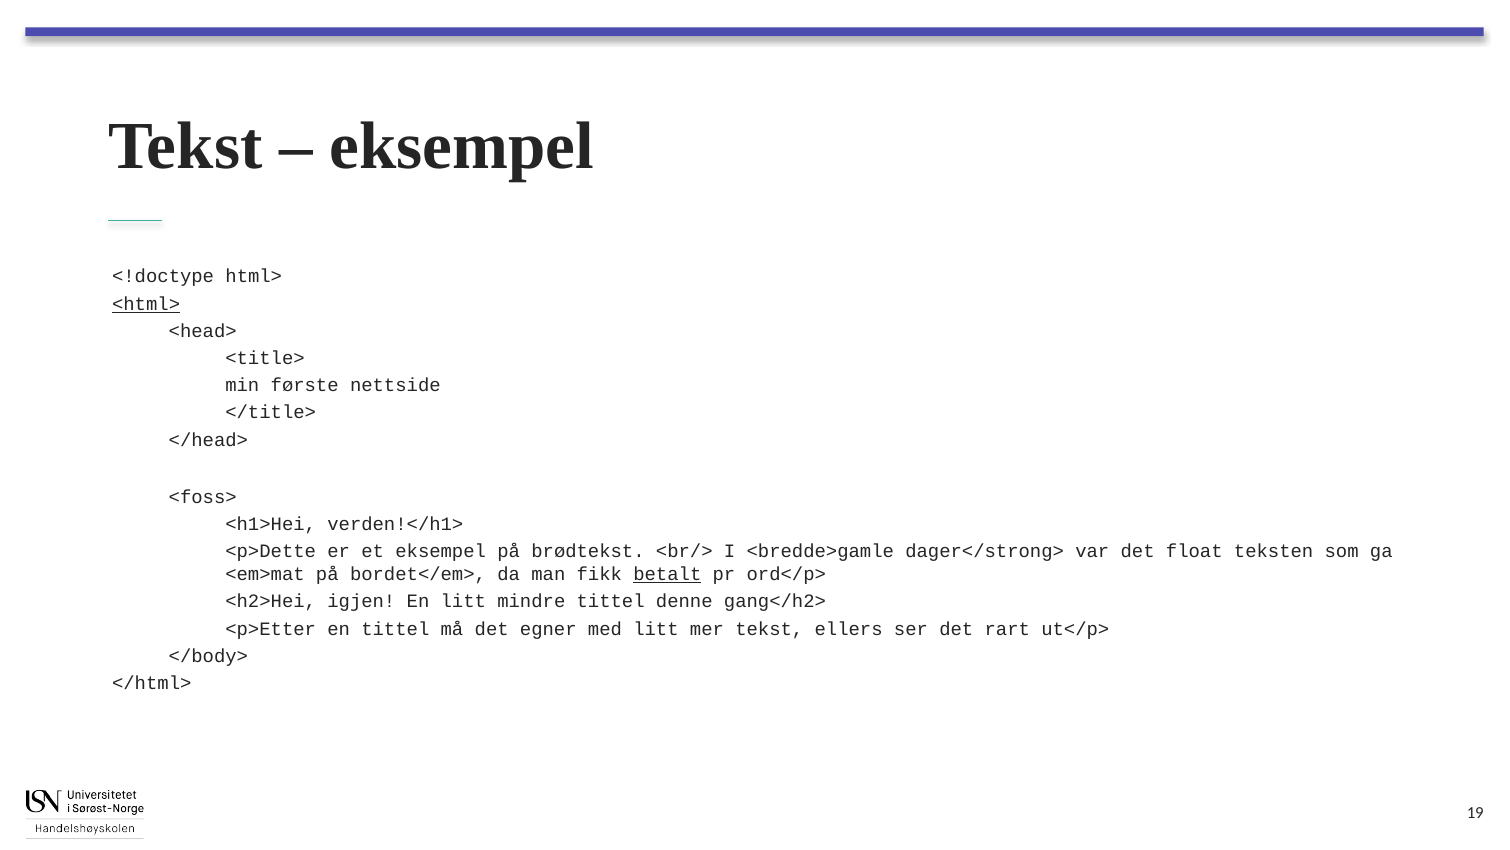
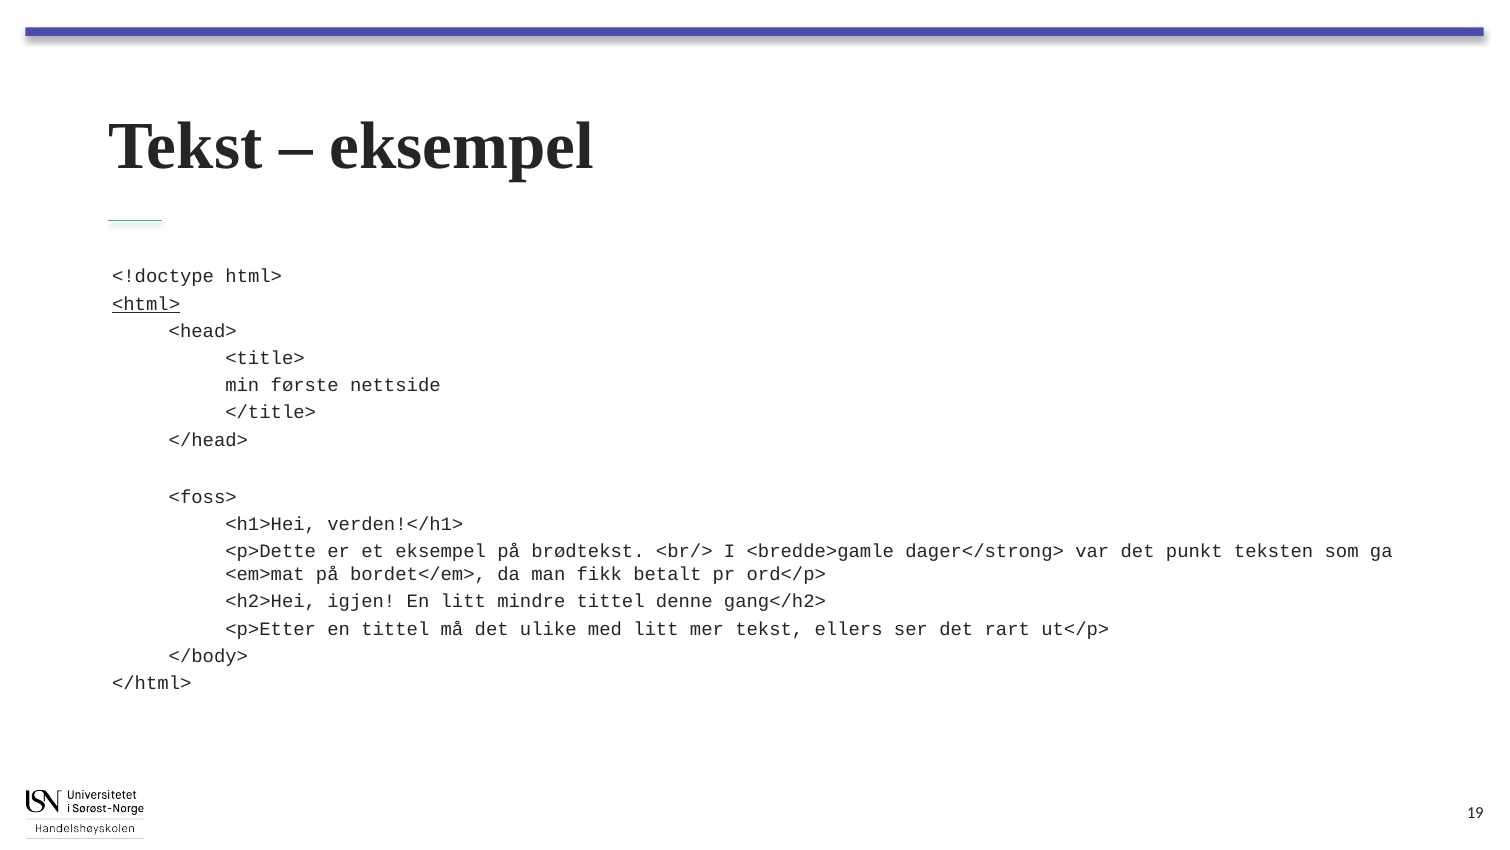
float: float -> punkt
betalt underline: present -> none
egner: egner -> ulike
